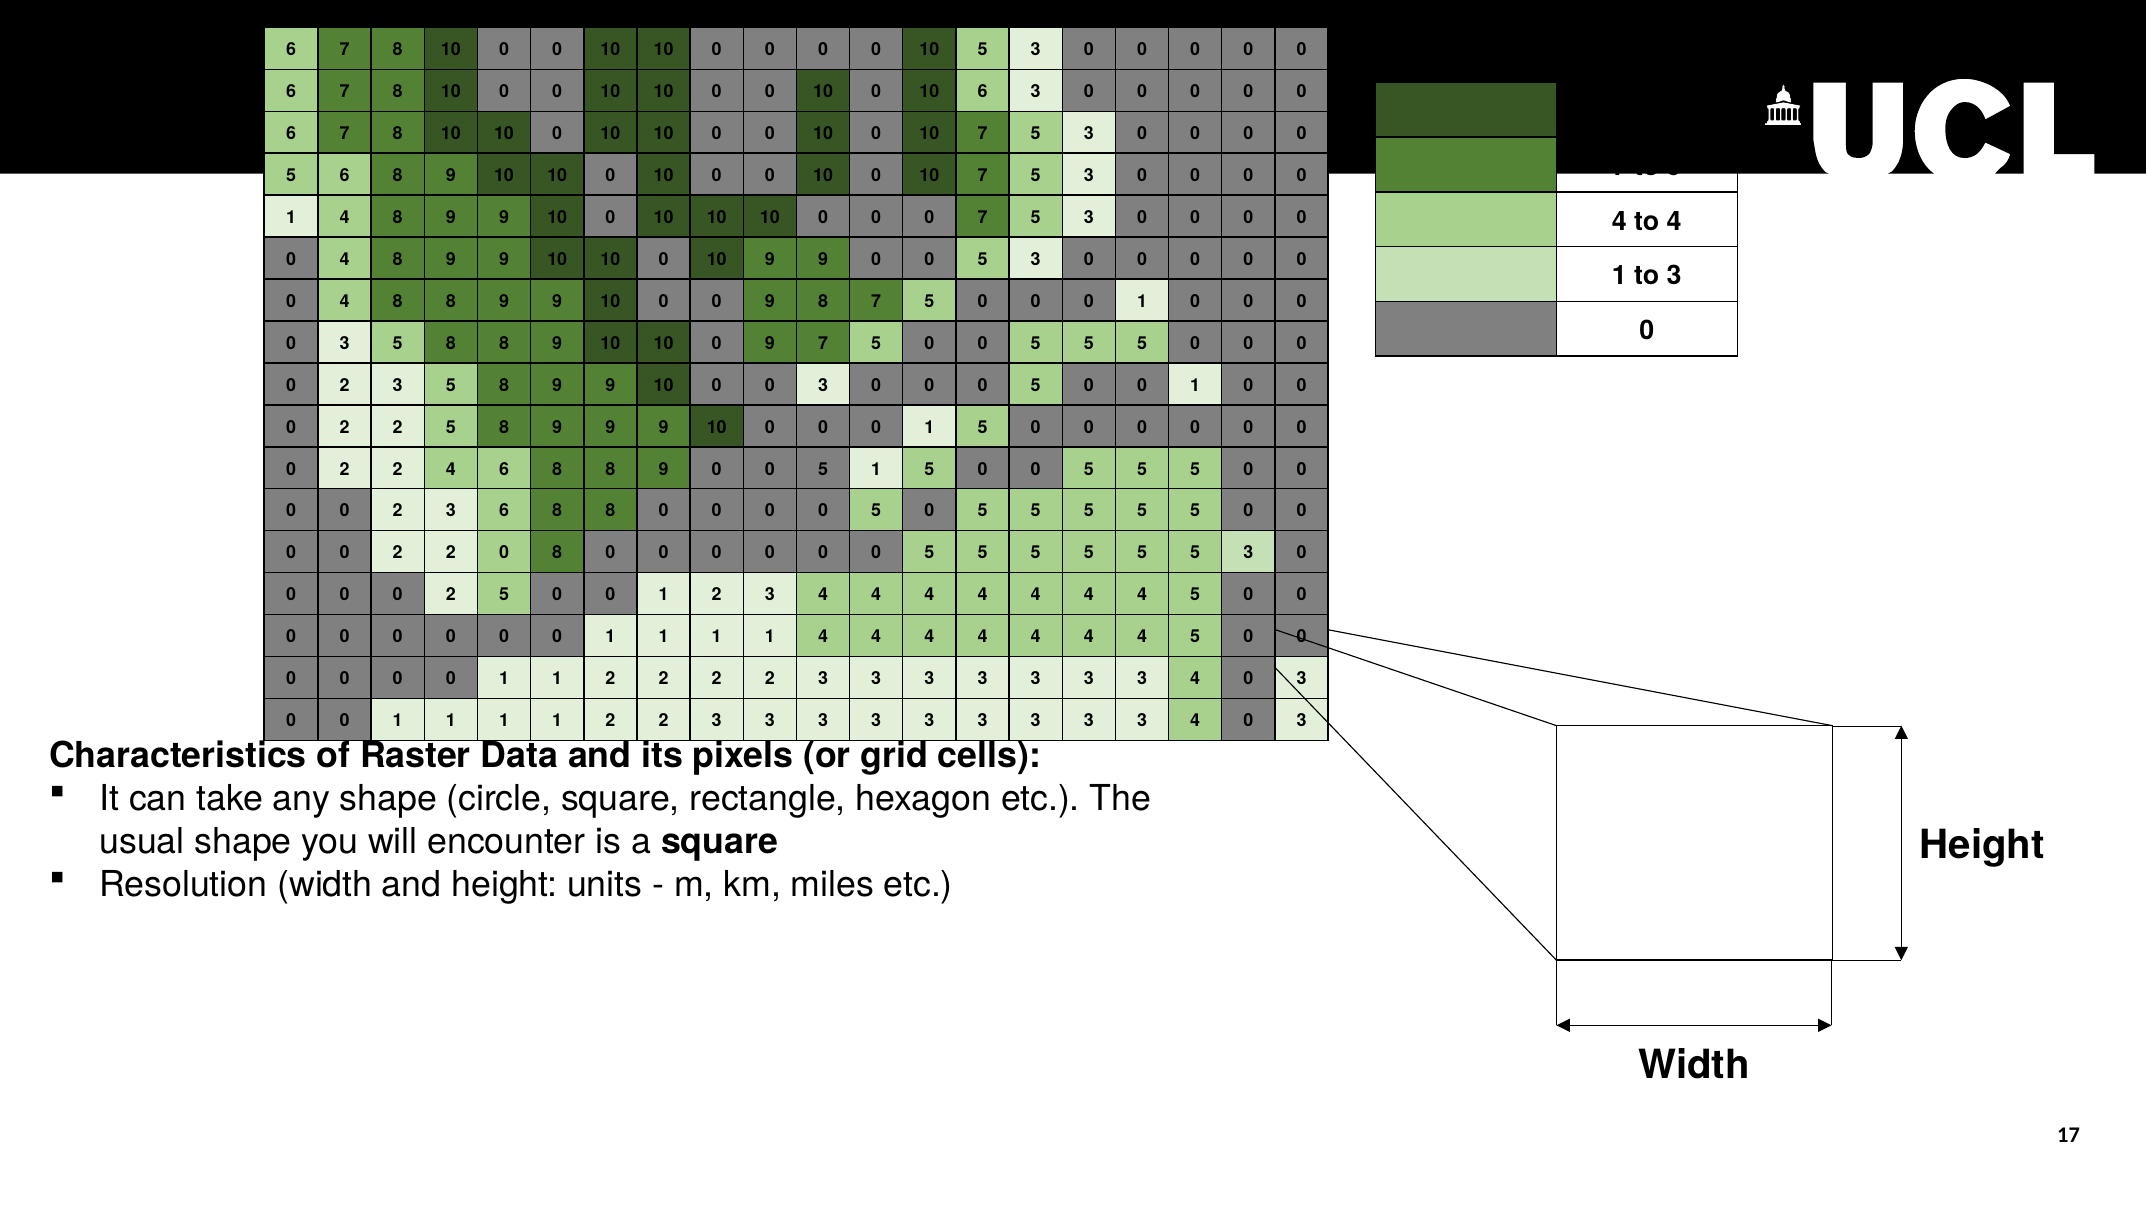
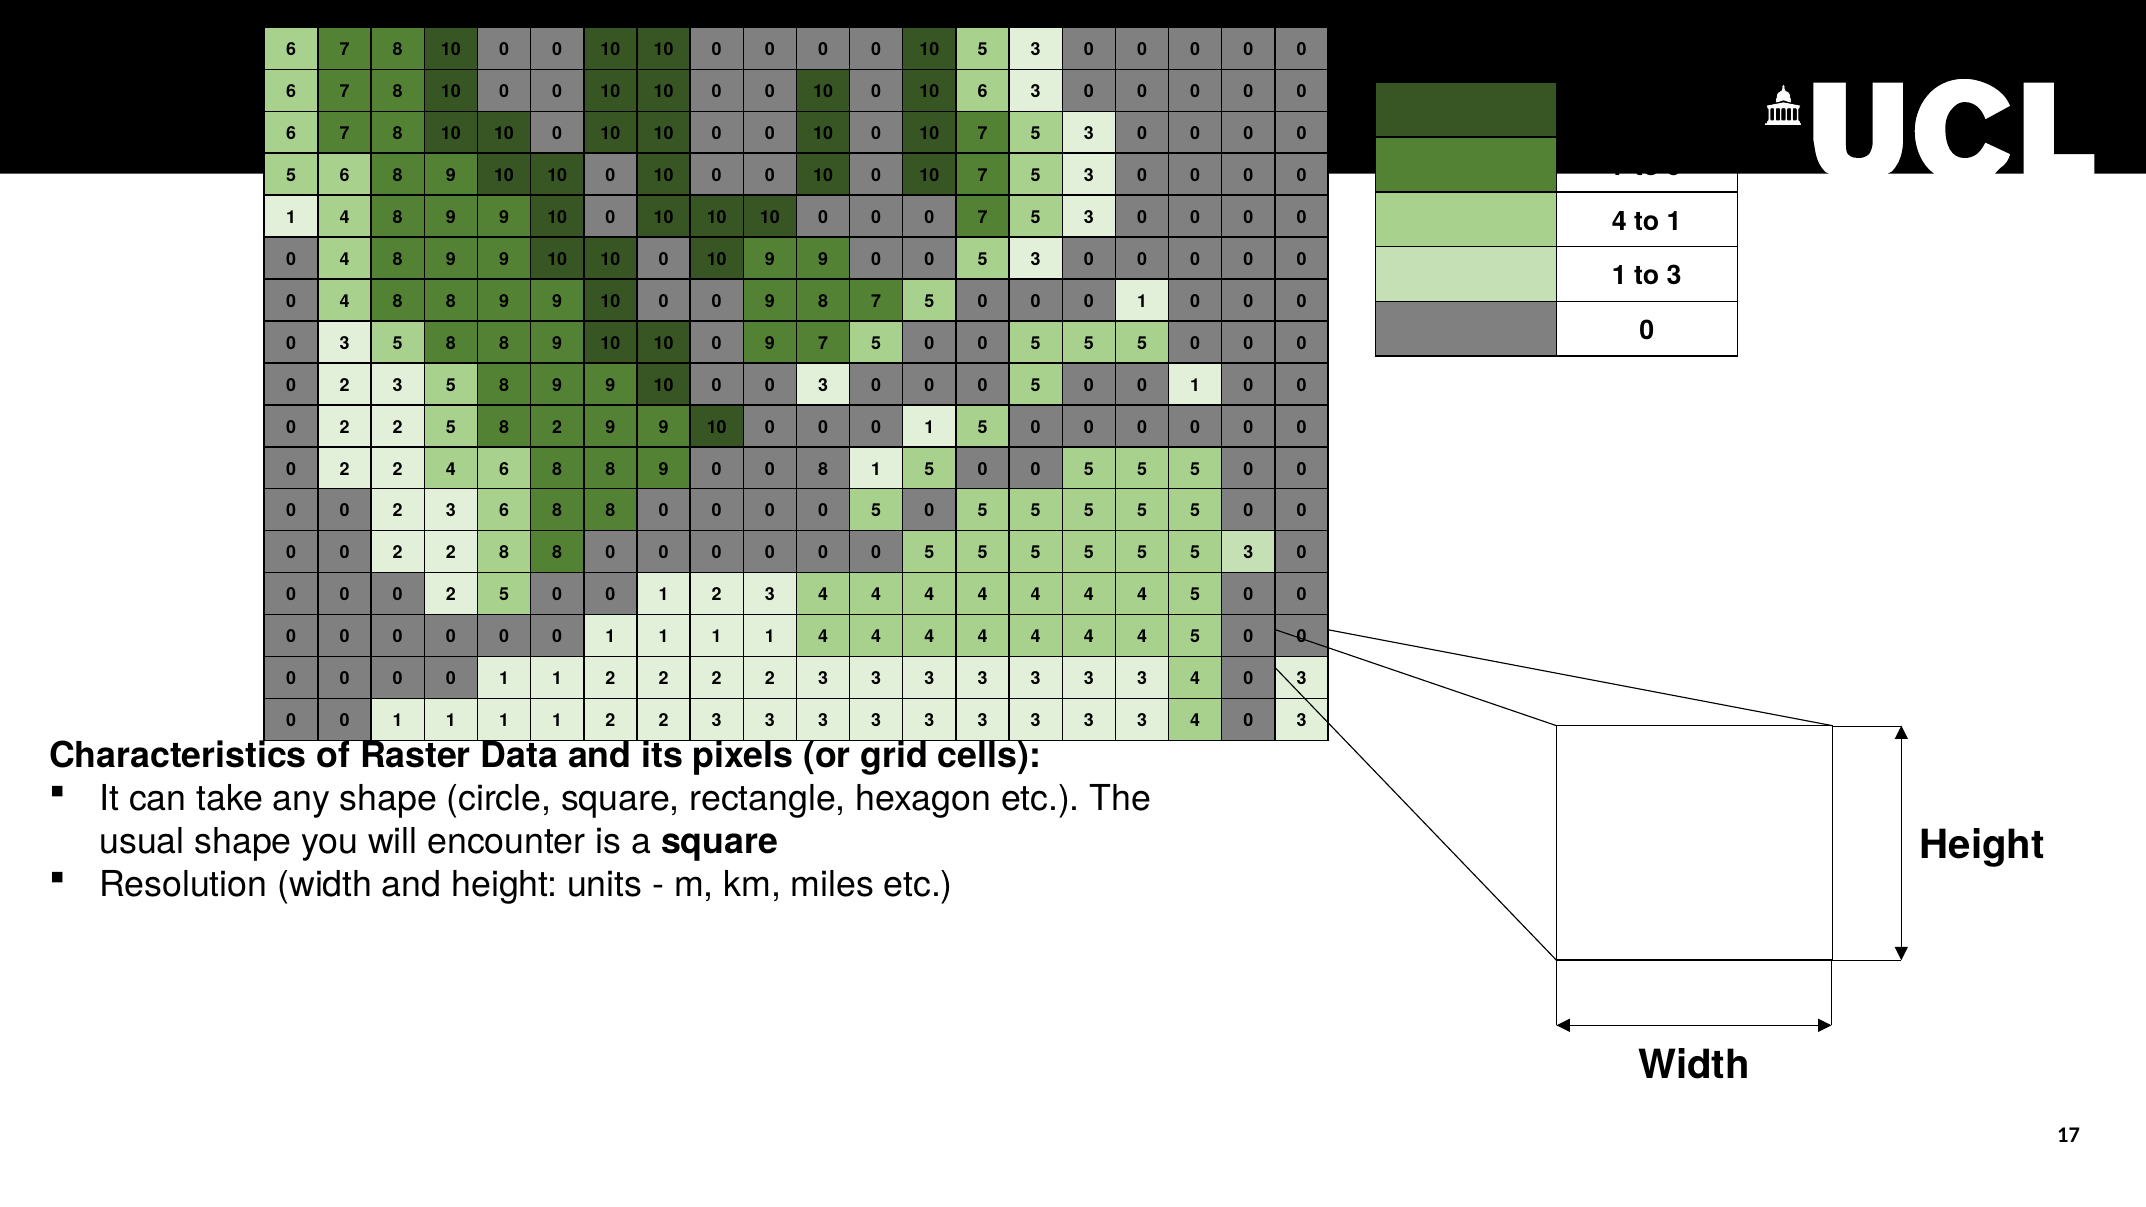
to 4: 4 -> 1
2 5 8 9: 9 -> 2
5 at (823, 469): 5 -> 8
2 0: 0 -> 8
